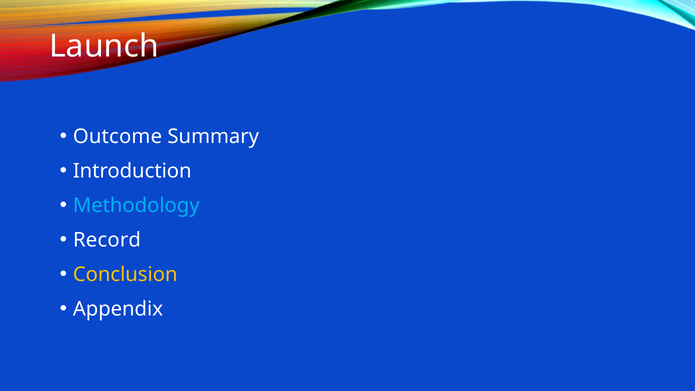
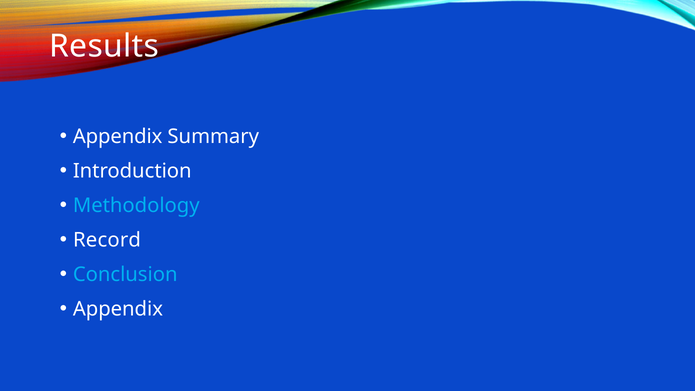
Launch: Launch -> Results
Outcome at (117, 137): Outcome -> Appendix
Conclusion colour: yellow -> light blue
